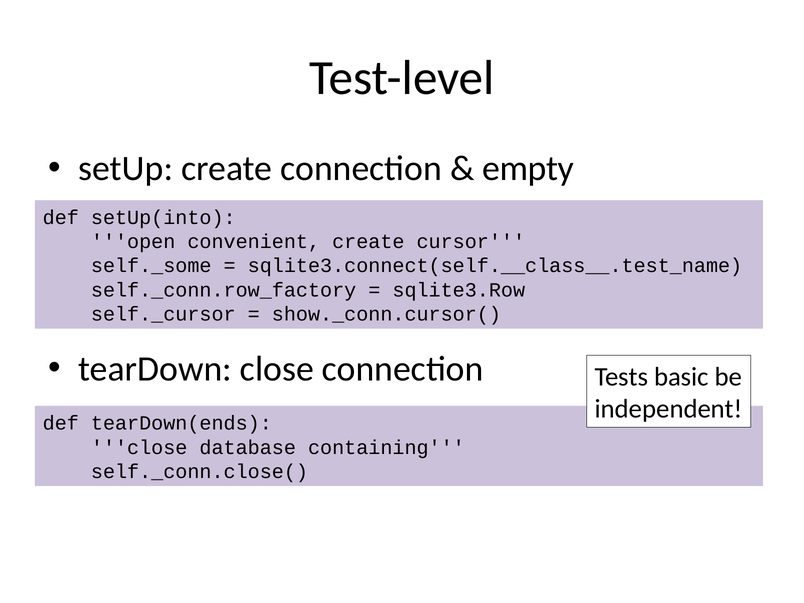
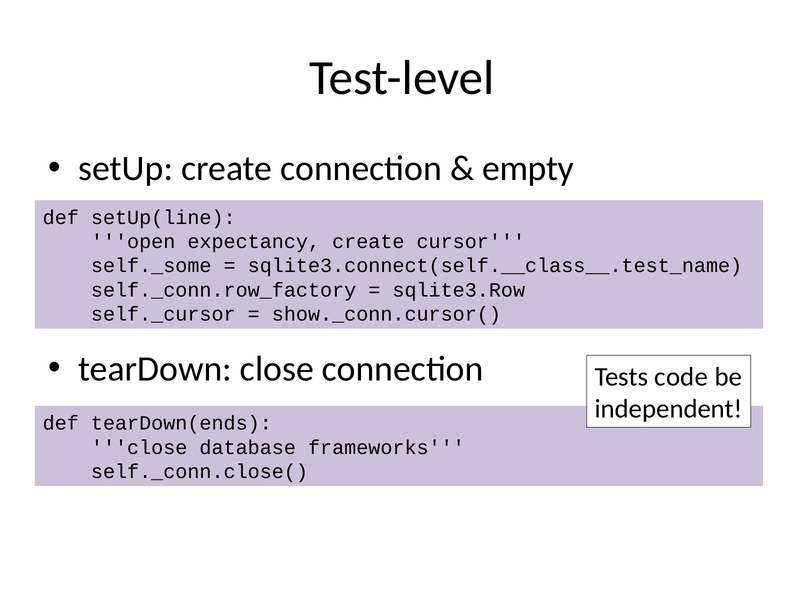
setUp(into: setUp(into -> setUp(line
convenient: convenient -> expectancy
basic: basic -> code
containing: containing -> frameworks
